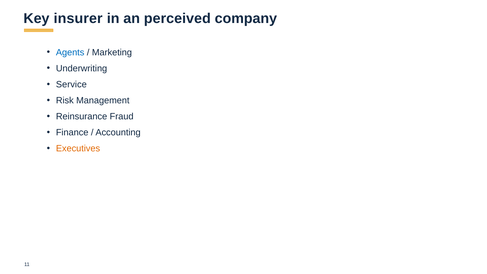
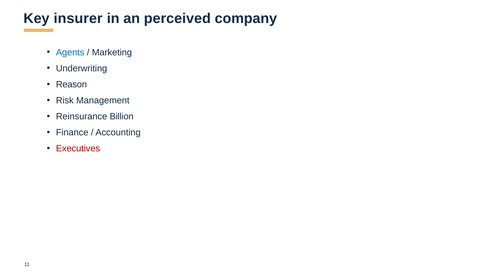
Service: Service -> Reason
Fraud: Fraud -> Billion
Executives colour: orange -> red
